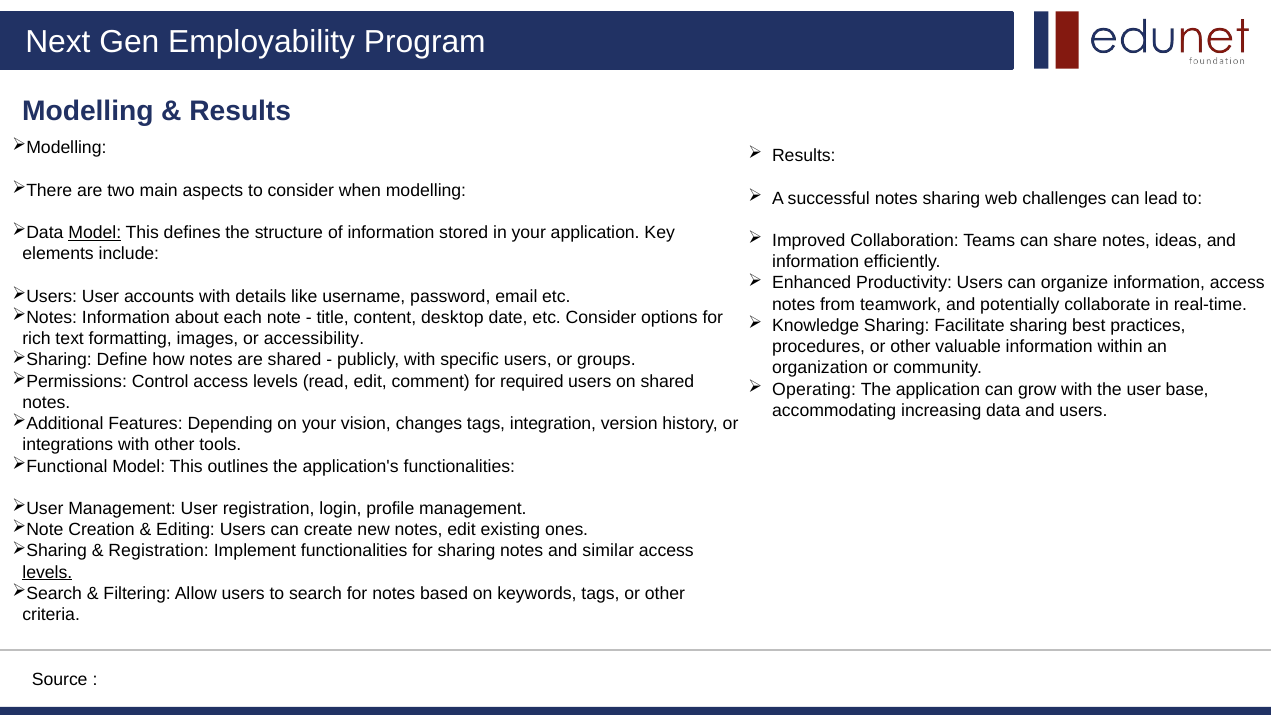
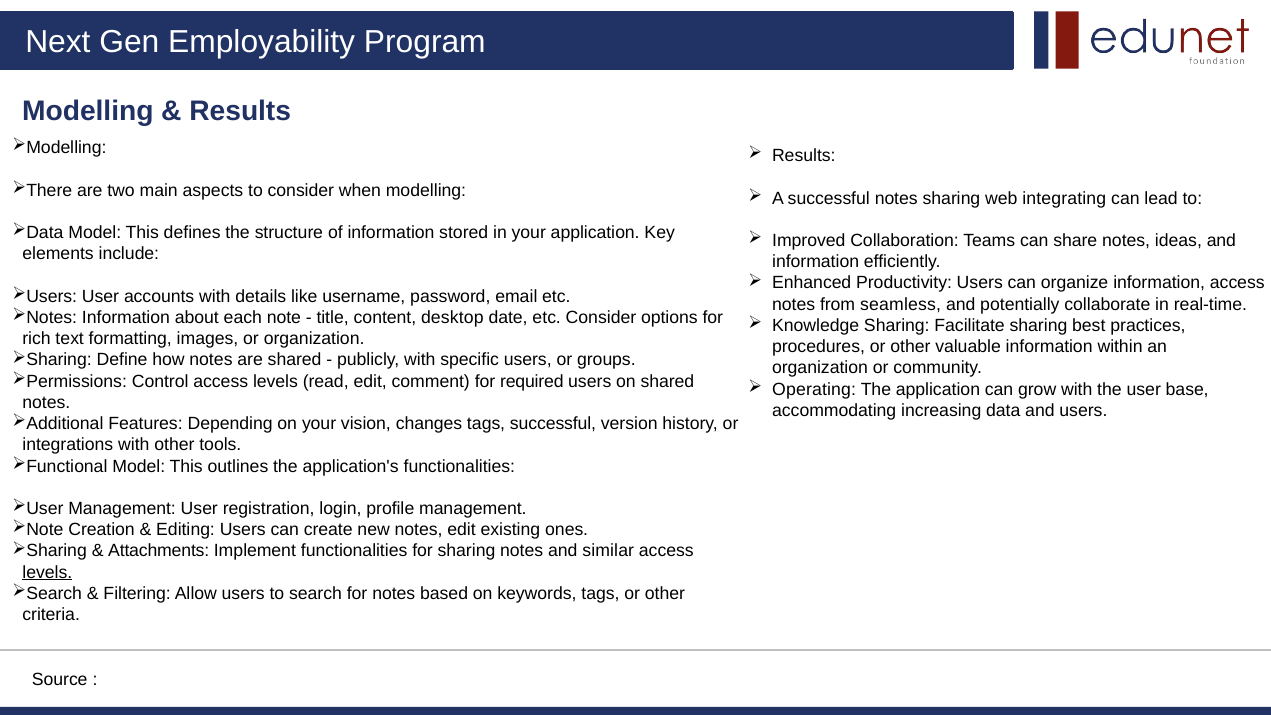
challenges: challenges -> integrating
Model at (95, 233) underline: present -> none
teamwork: teamwork -> seamless
or accessibility: accessibility -> organization
tags integration: integration -> successful
Registration at (159, 551): Registration -> Attachments
